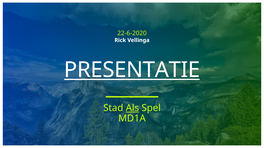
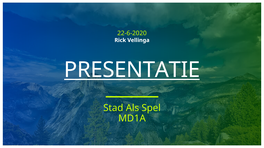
Als underline: present -> none
